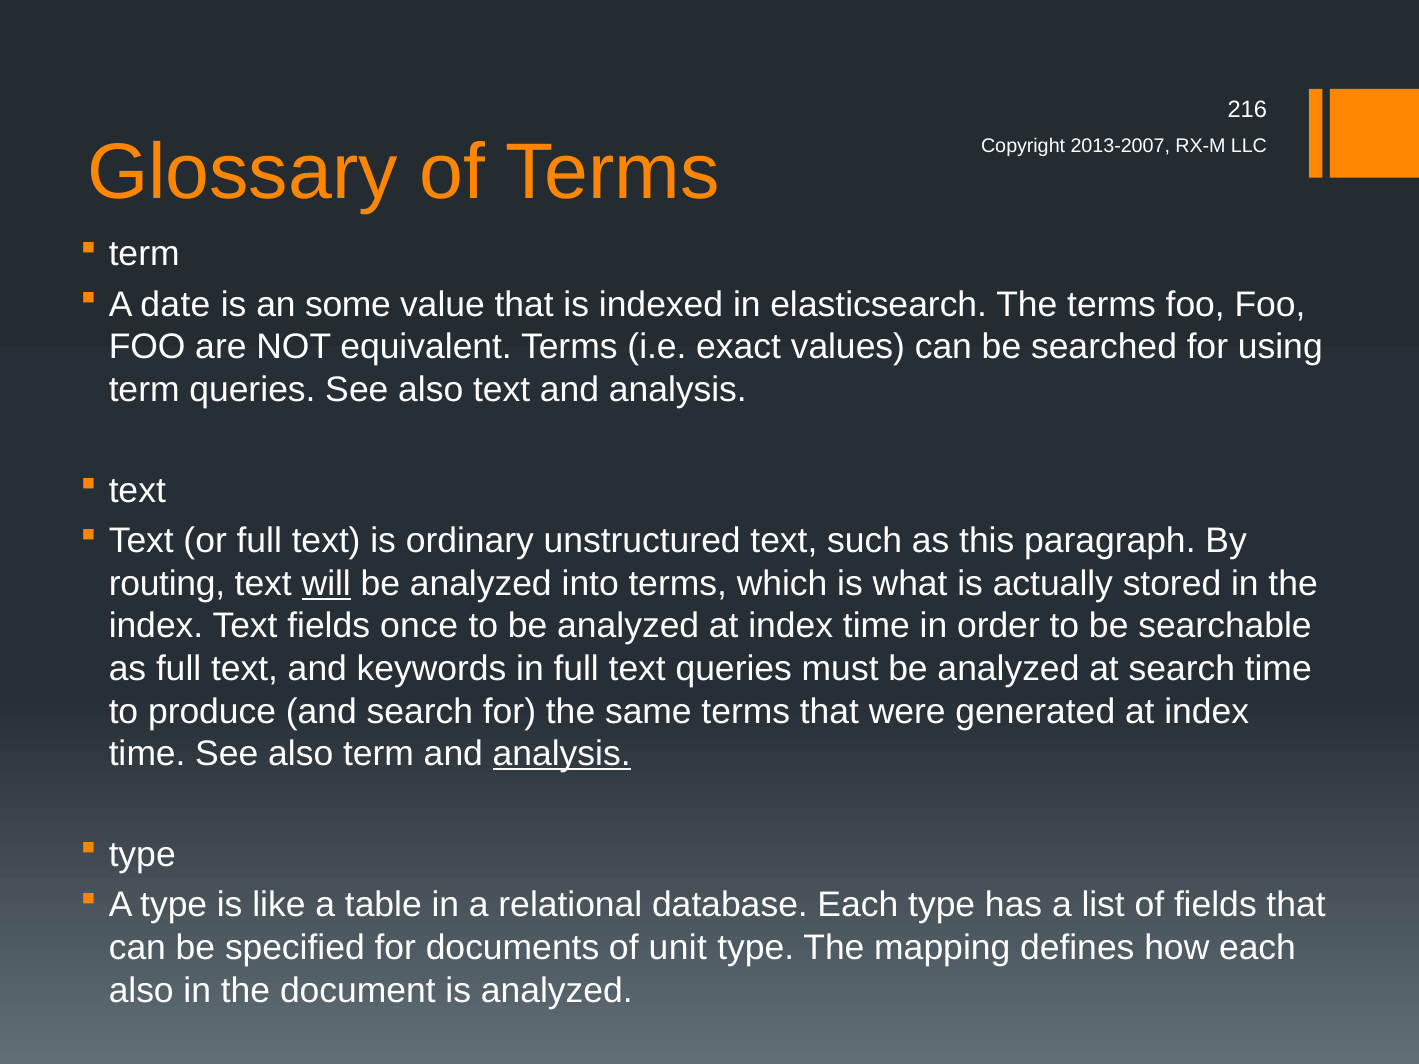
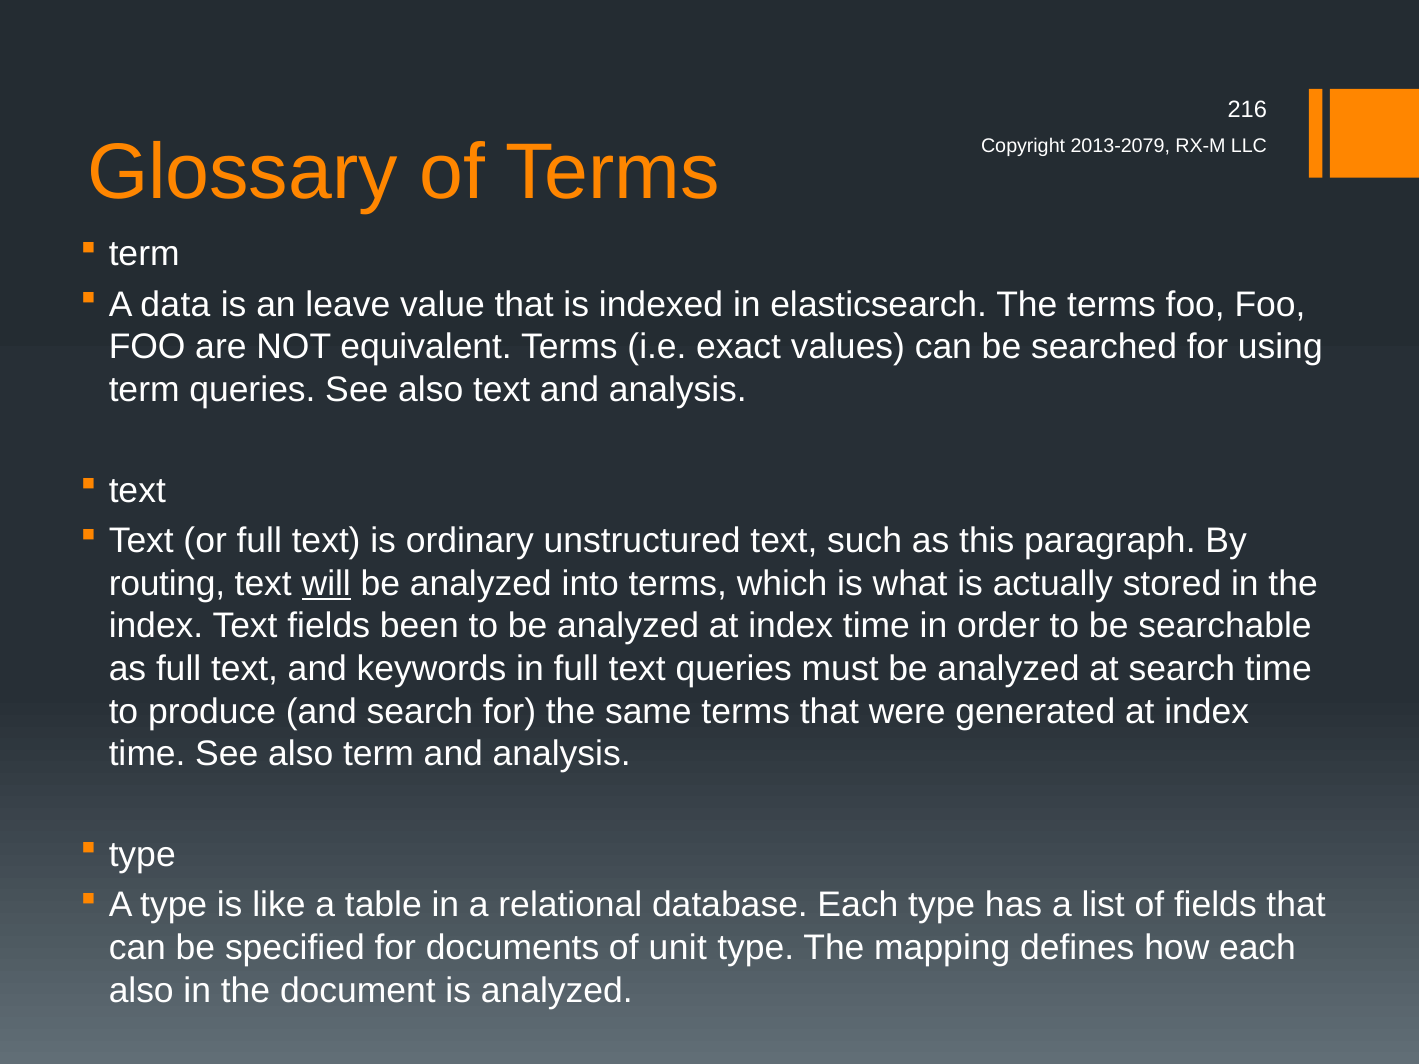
2013-2007: 2013-2007 -> 2013-2079
date: date -> data
some: some -> leave
once: once -> been
analysis at (562, 754) underline: present -> none
